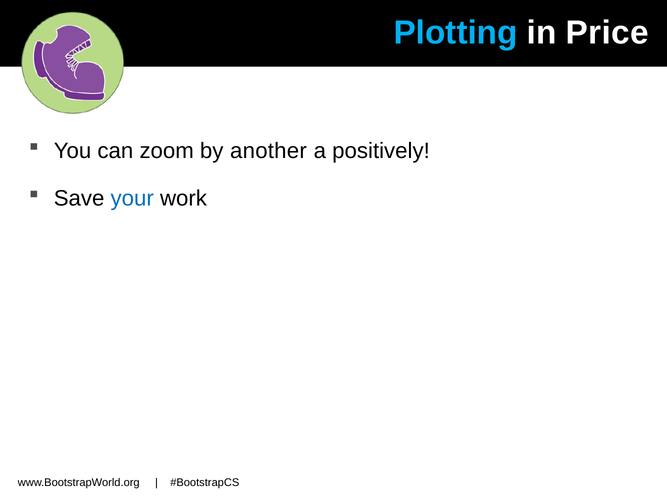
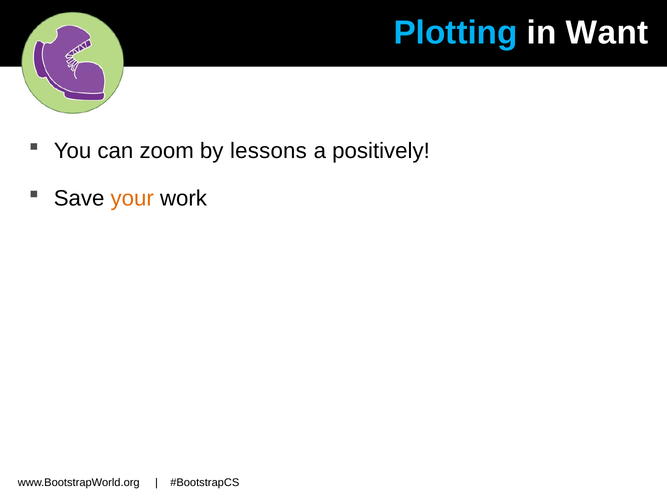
Price: Price -> Want
another: another -> lessons
your colour: blue -> orange
